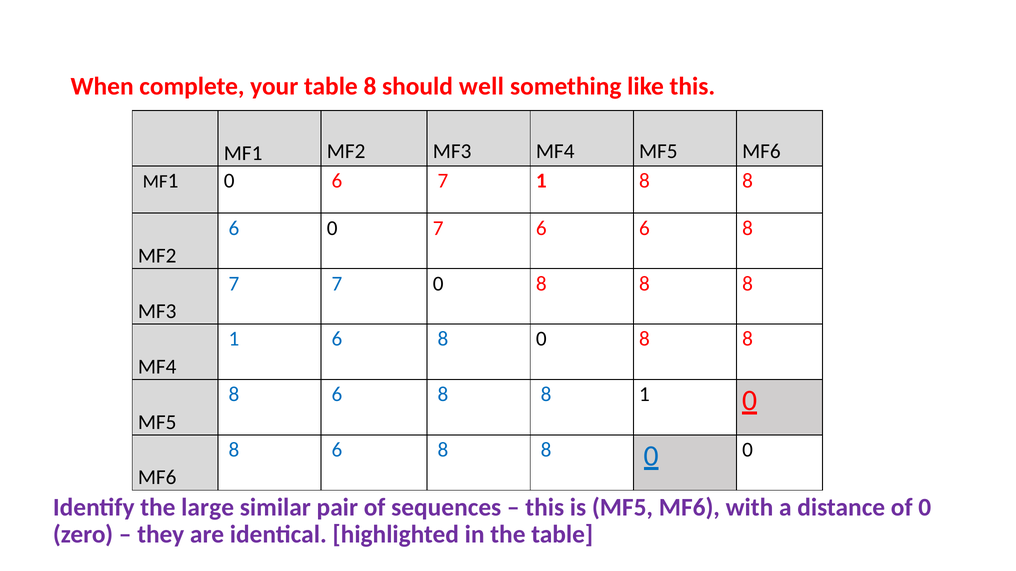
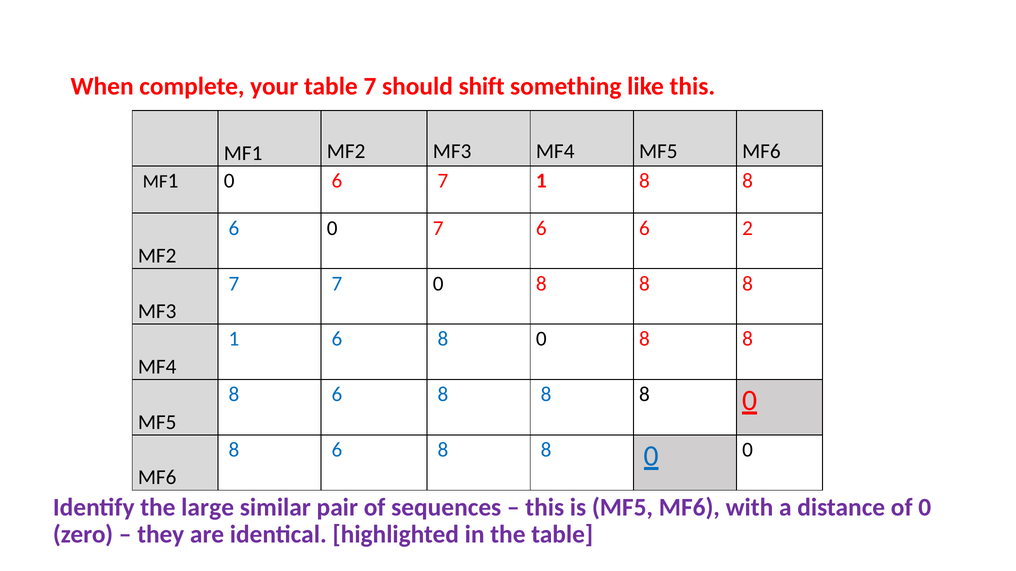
table 8: 8 -> 7
well: well -> shift
6 6 8: 8 -> 2
6 8 8 1: 1 -> 8
